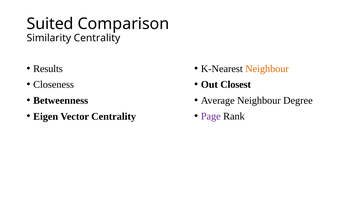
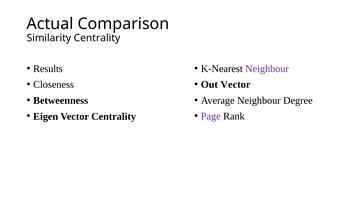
Suited: Suited -> Actual
Neighbour at (267, 69) colour: orange -> purple
Out Closest: Closest -> Vector
